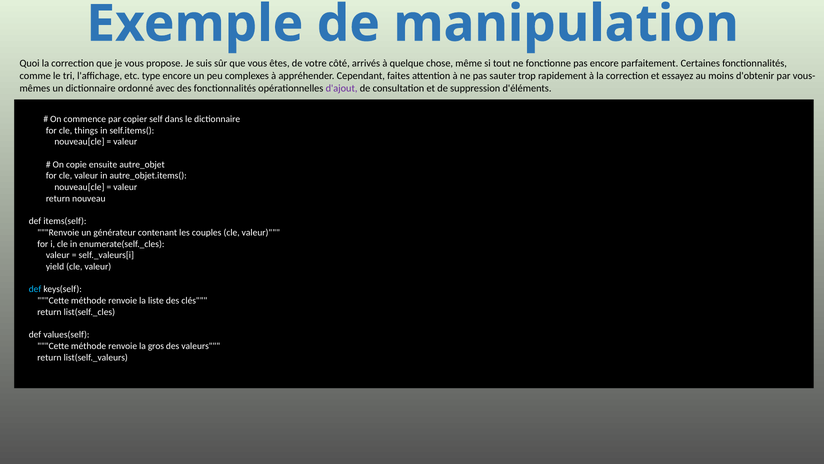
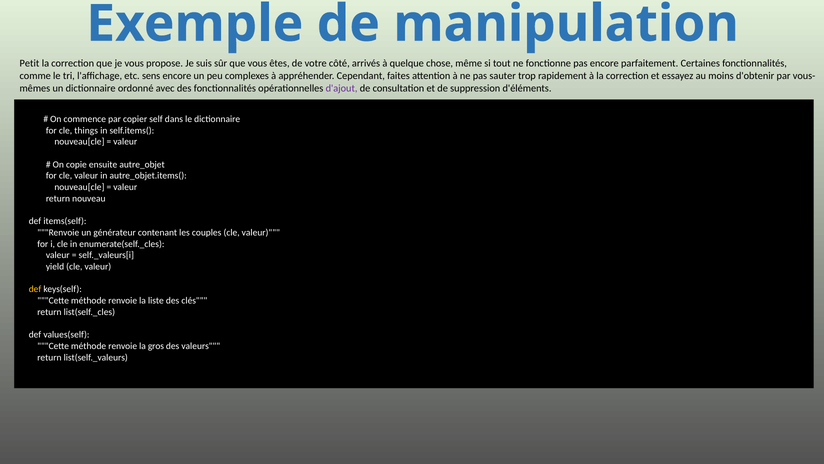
Quoi: Quoi -> Petit
type: type -> sens
def at (35, 289) colour: light blue -> yellow
